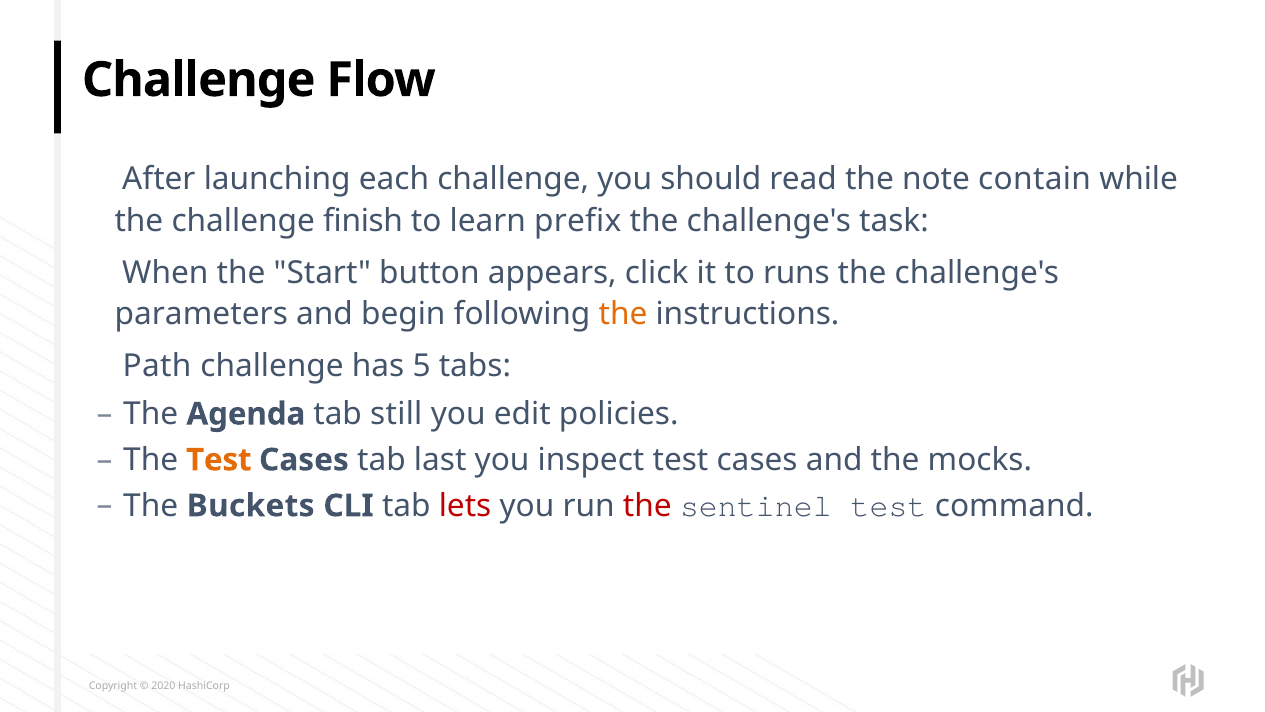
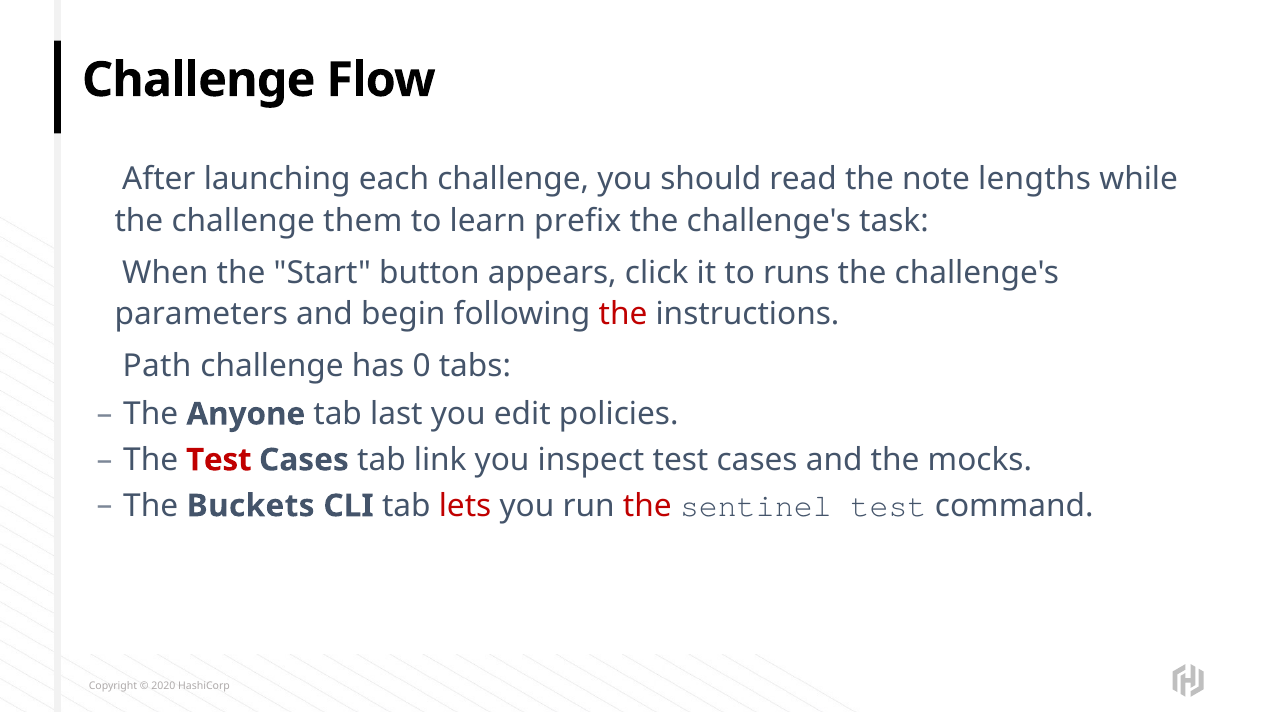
contain: contain -> lengths
finish: finish -> them
the at (623, 314) colour: orange -> red
5: 5 -> 0
Agenda: Agenda -> Anyone
still: still -> last
Test at (219, 460) colour: orange -> red
last: last -> link
